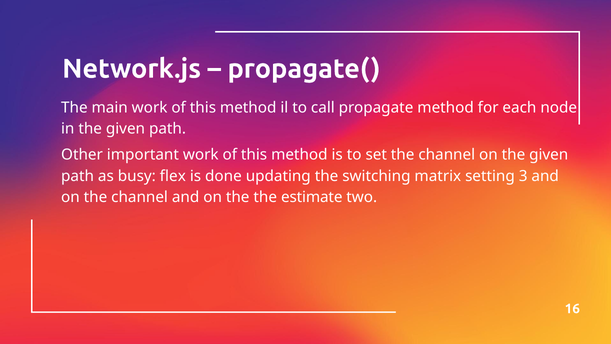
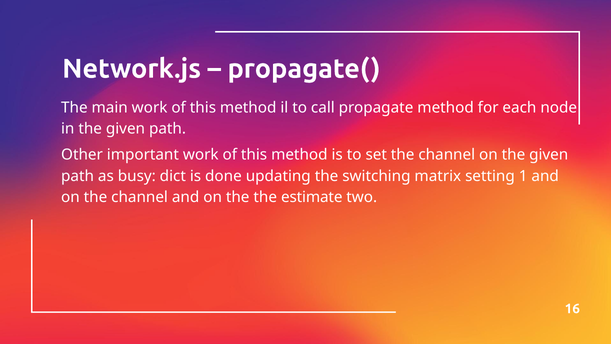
flex: flex -> dict
3: 3 -> 1
